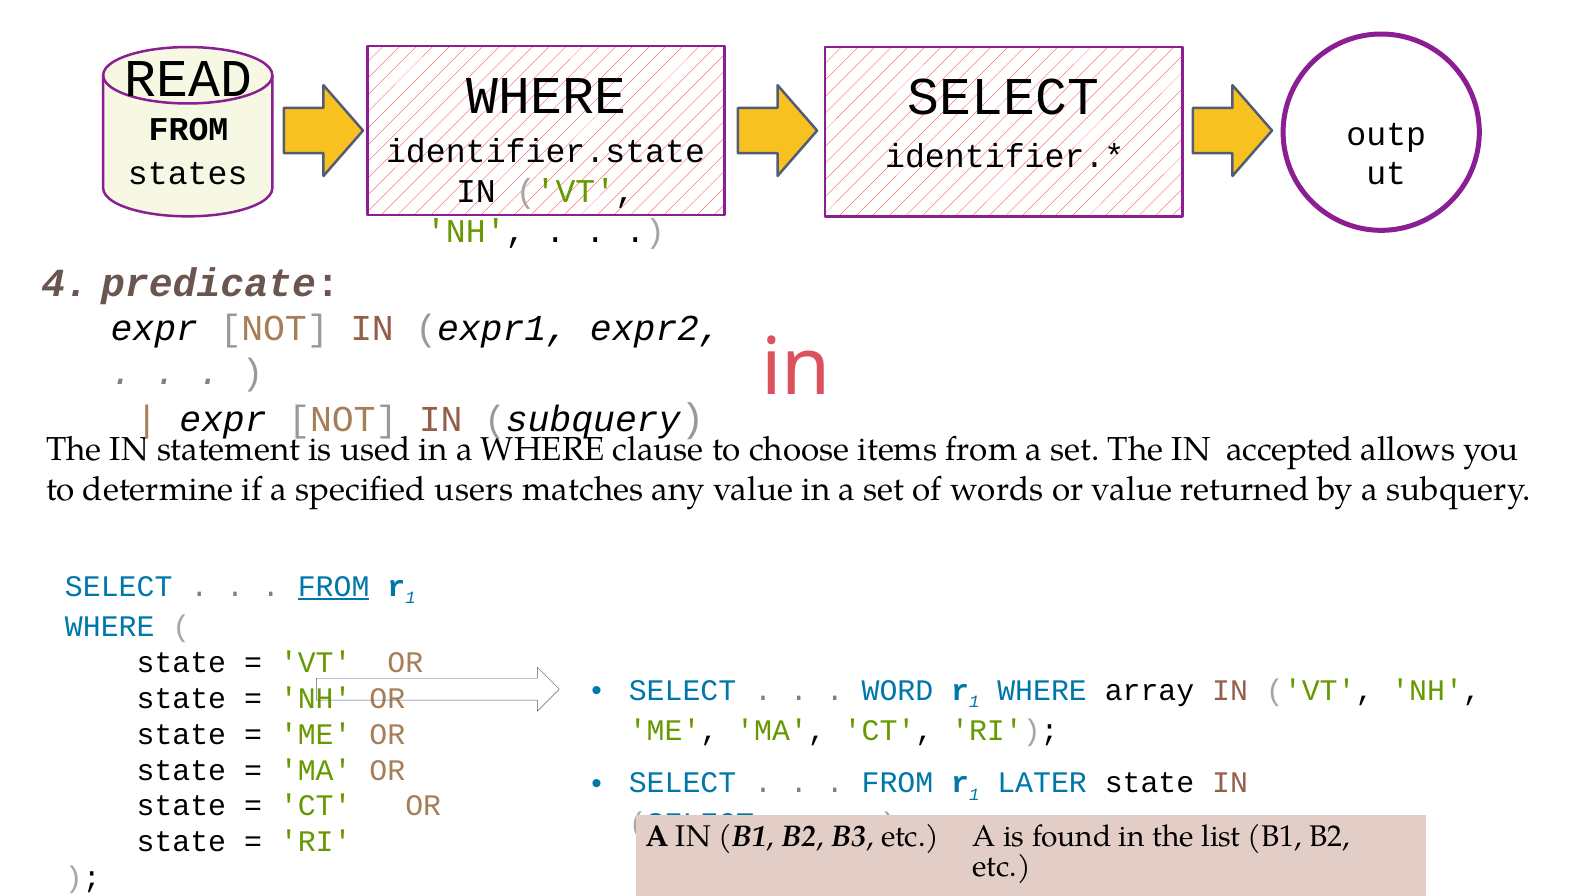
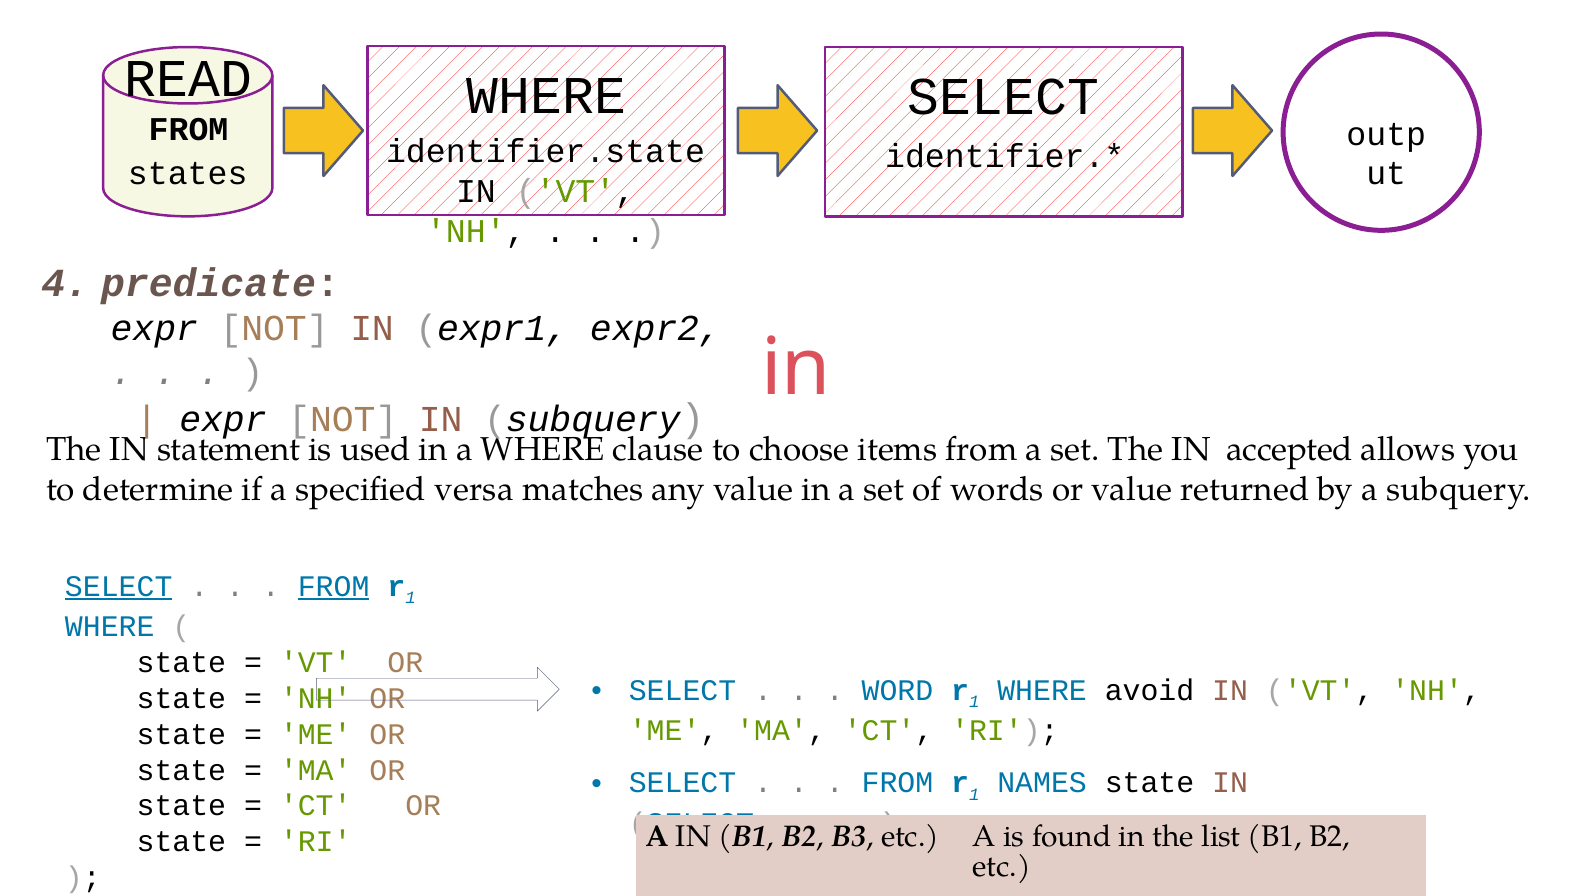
users: users -> versa
SELECT at (119, 586) underline: none -> present
array: array -> avoid
LATER: LATER -> NAMES
